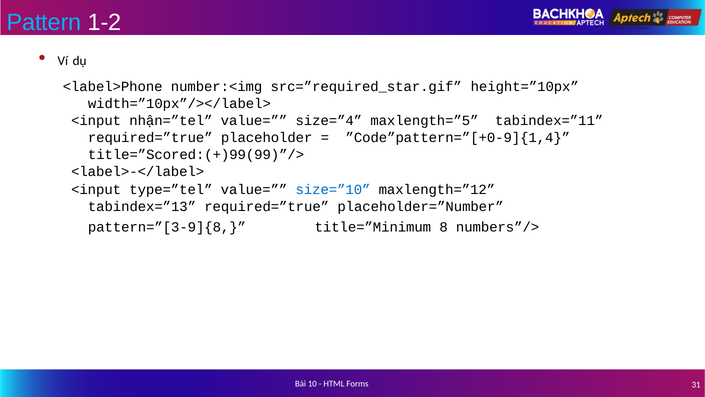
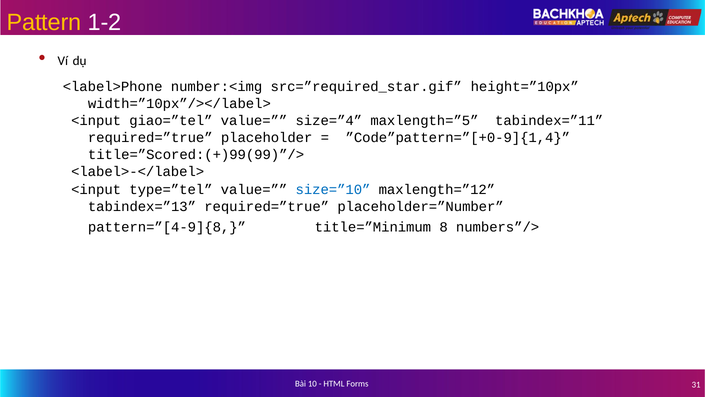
Pattern colour: light blue -> yellow
nhận=”tel: nhận=”tel -> giao=”tel
pattern=”[3-9]{8: pattern=”[3-9]{8 -> pattern=”[4-9]{8
